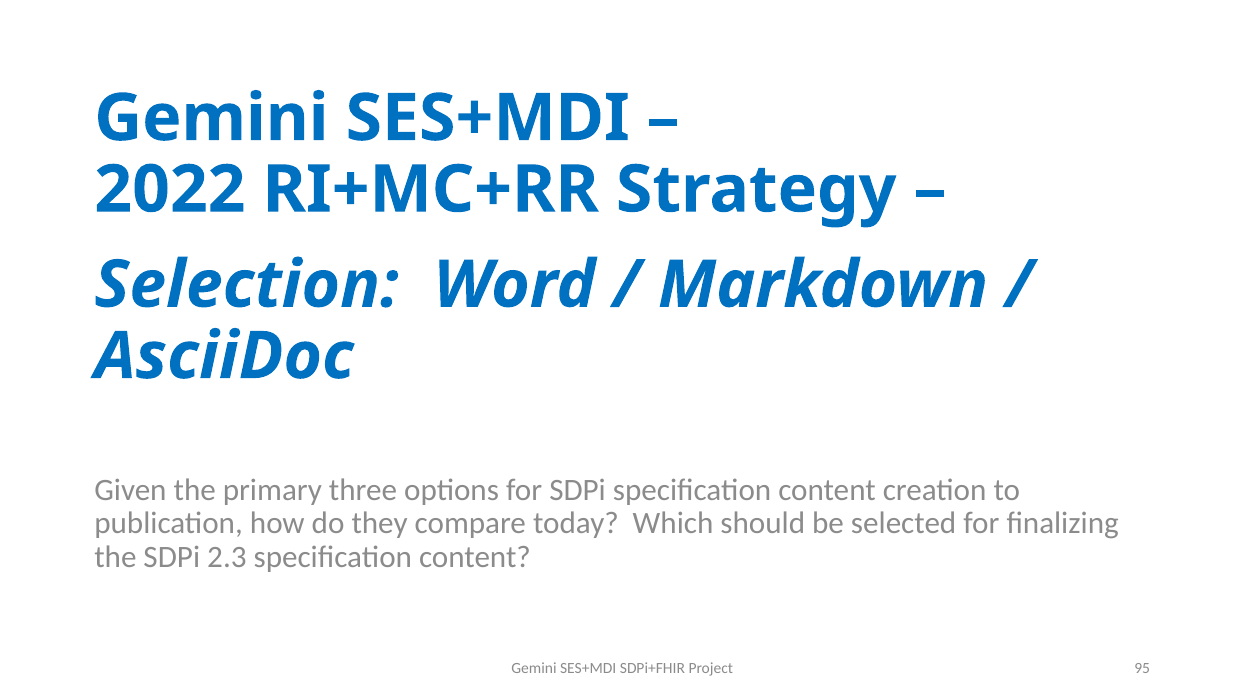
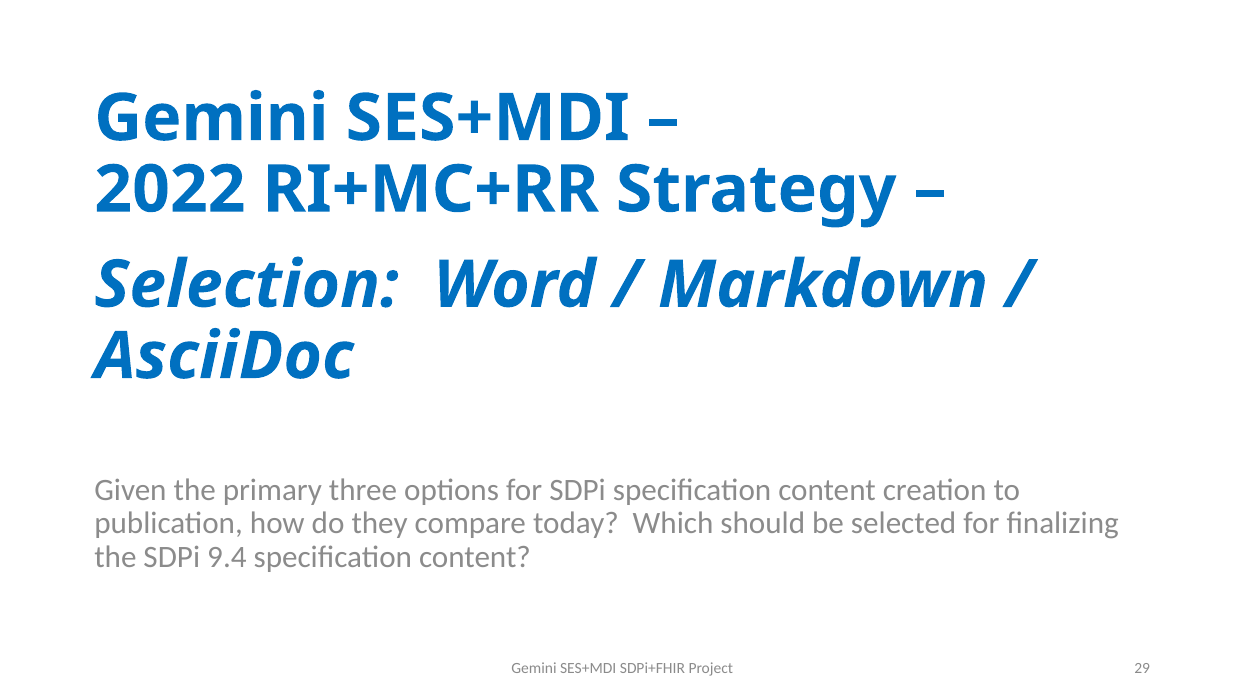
2.3: 2.3 -> 9.4
95: 95 -> 29
